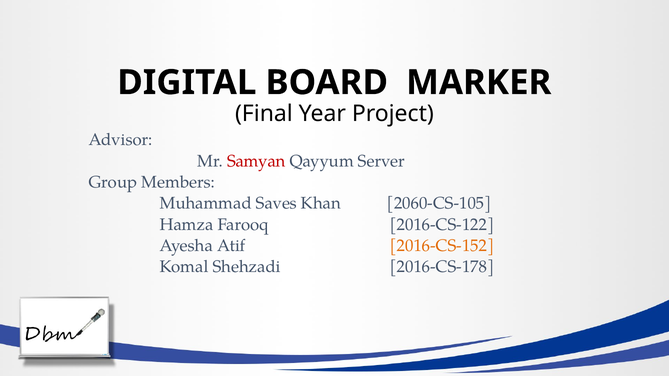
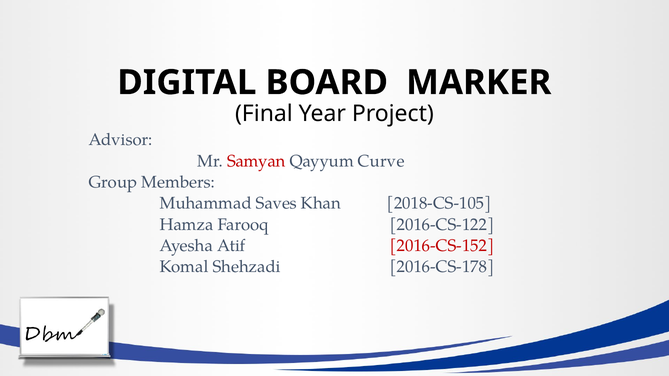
Server: Server -> Curve
2060-CS-105: 2060-CS-105 -> 2018-CS-105
2016-CS-152 colour: orange -> red
